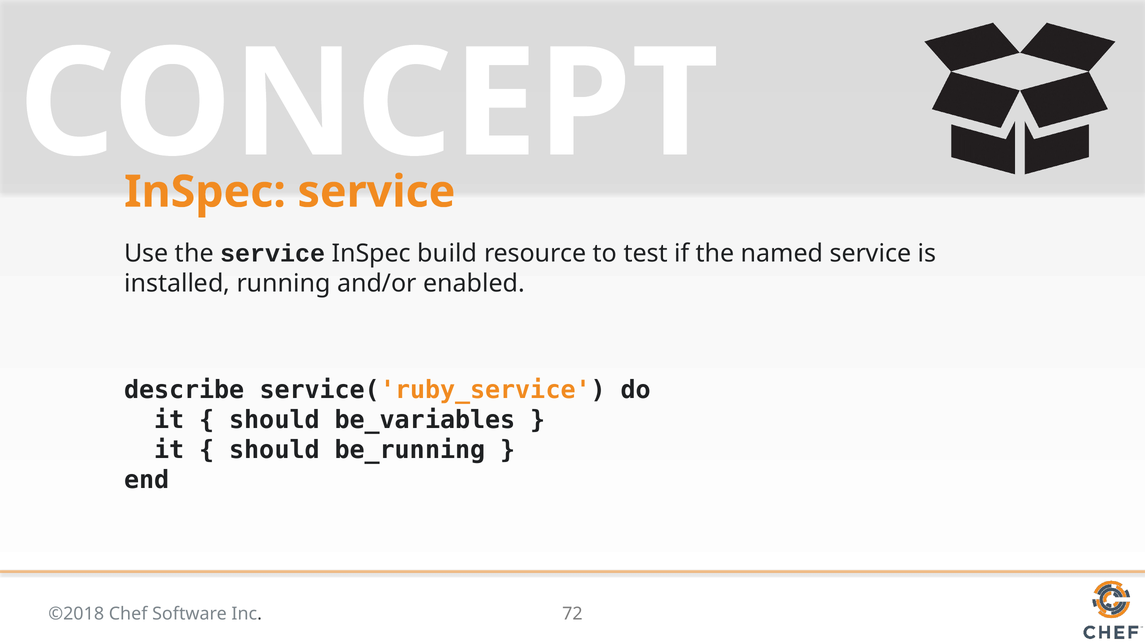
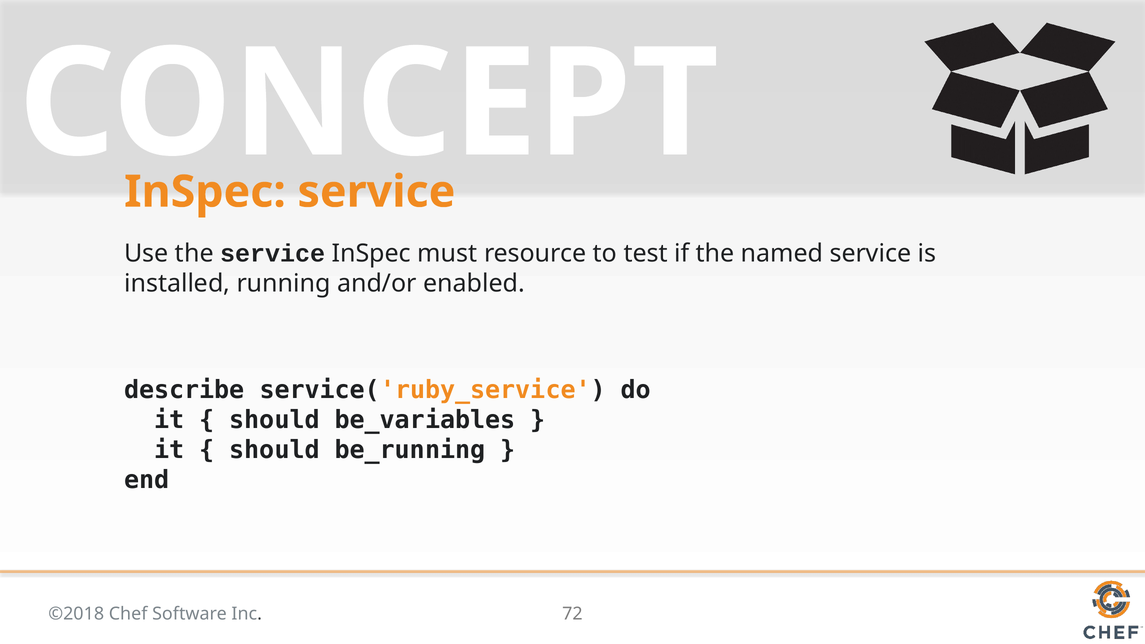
build: build -> must
